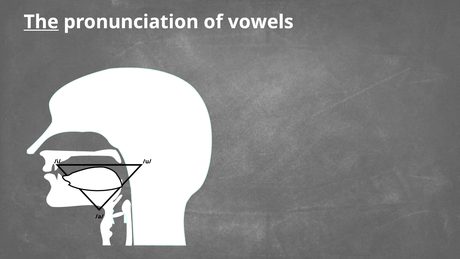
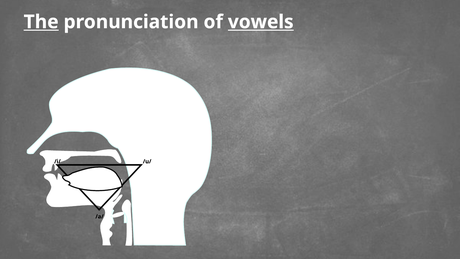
vowels underline: none -> present
